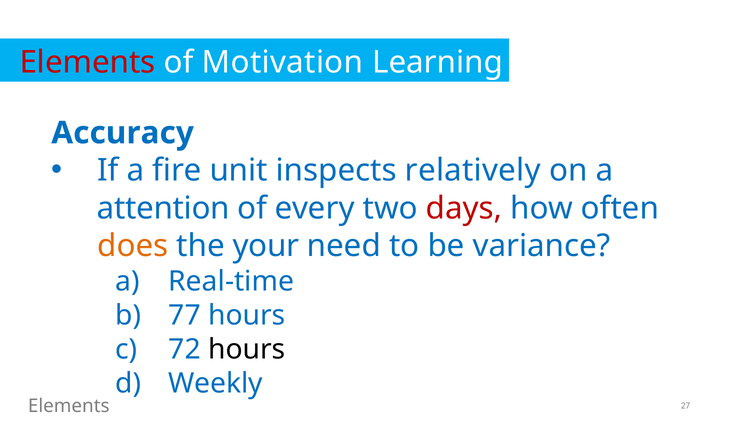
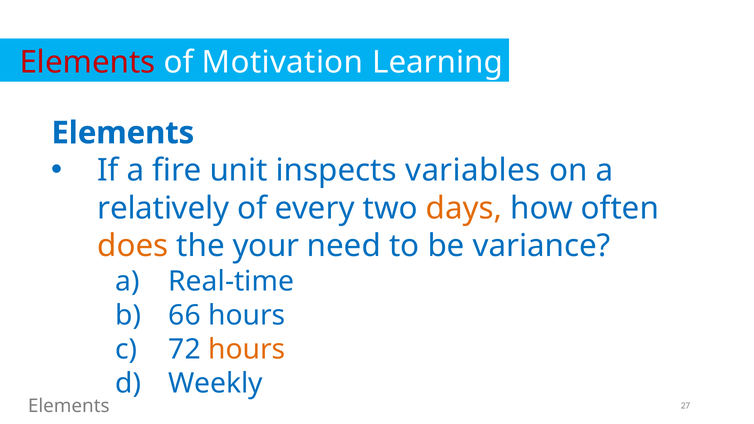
Accuracy at (123, 133): Accuracy -> Elements
relatively: relatively -> variables
attention: attention -> relatively
days colour: red -> orange
77: 77 -> 66
hours at (247, 349) colour: black -> orange
